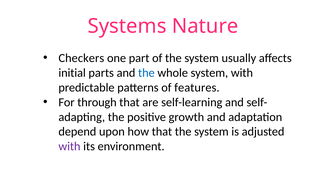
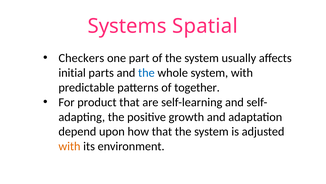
Nature: Nature -> Spatial
features: features -> together
through: through -> product
with at (69, 146) colour: purple -> orange
